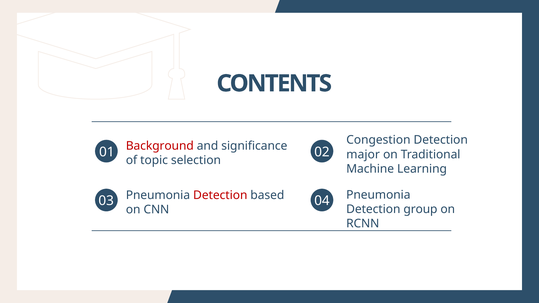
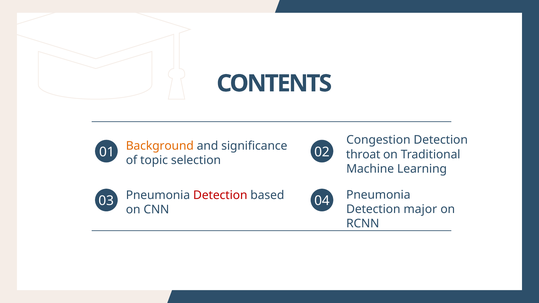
Background colour: red -> orange
major: major -> throat
group: group -> major
